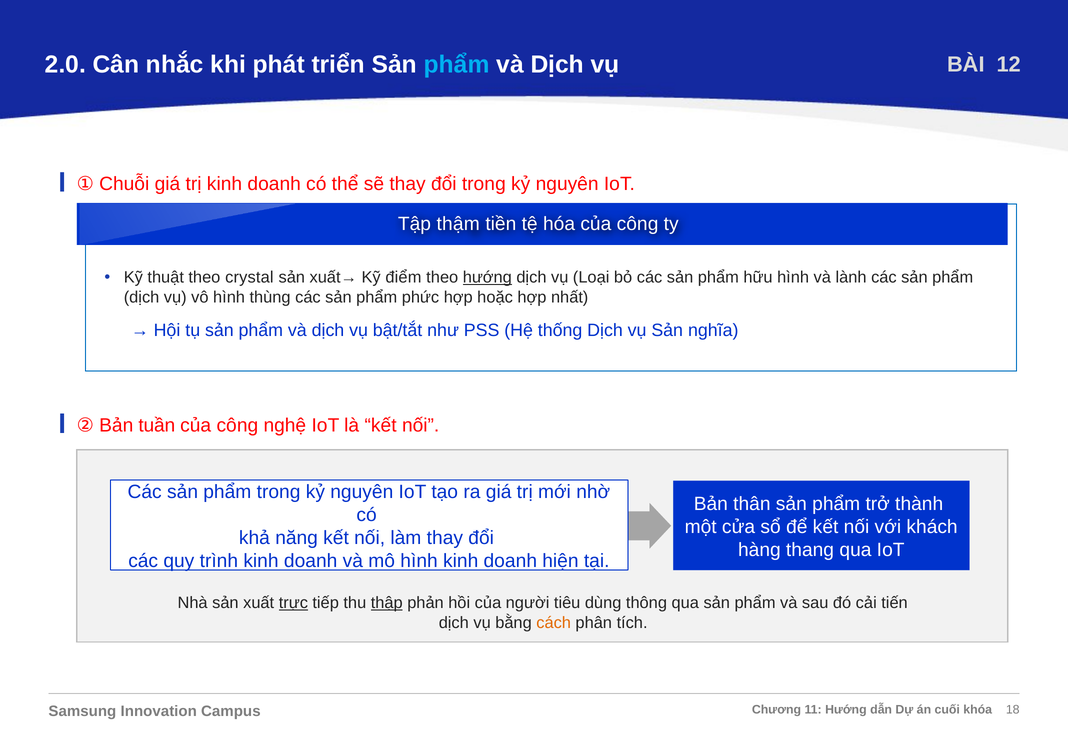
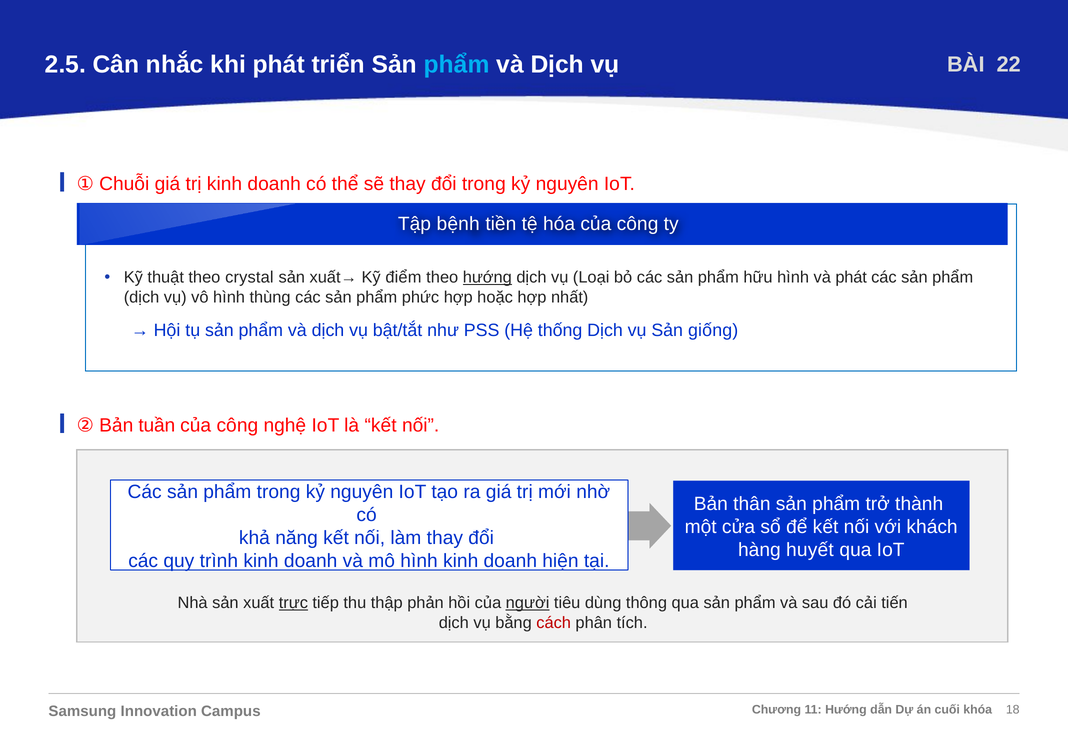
2.0: 2.0 -> 2.5
12: 12 -> 22
thậm: thậm -> bệnh
và lành: lành -> phát
nghĩa: nghĩa -> giống
thang: thang -> huyết
thập underline: present -> none
người underline: none -> present
cách colour: orange -> red
